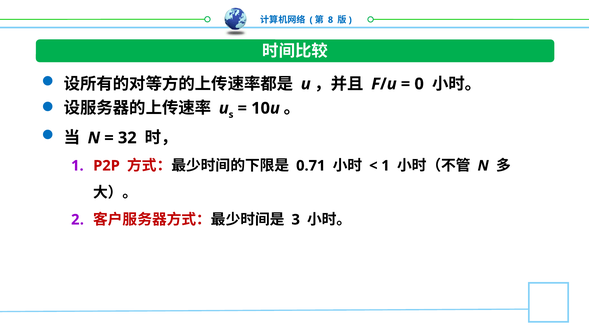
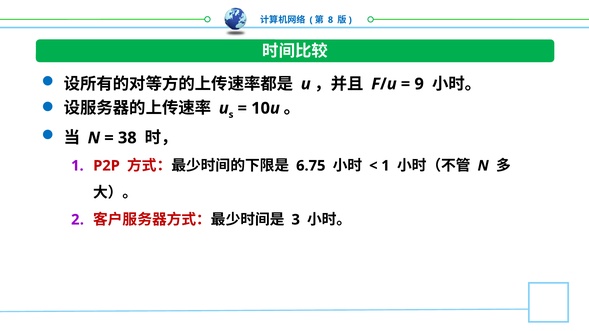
0: 0 -> 9
32: 32 -> 38
0.71: 0.71 -> 6.75
